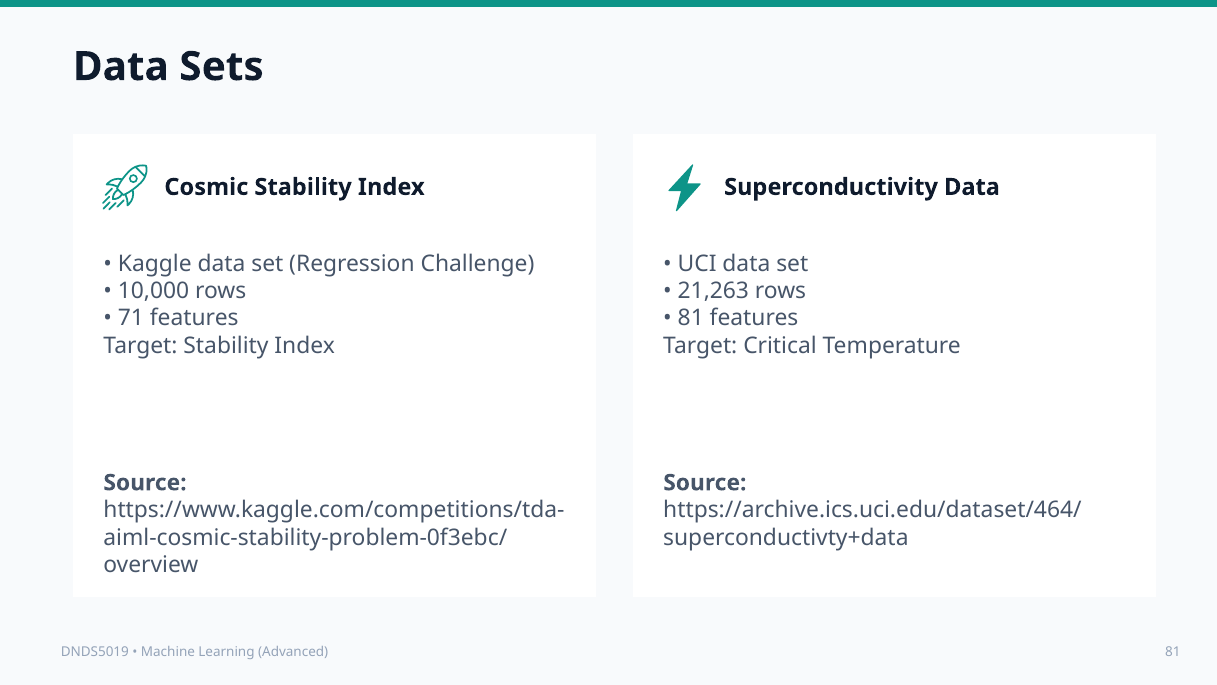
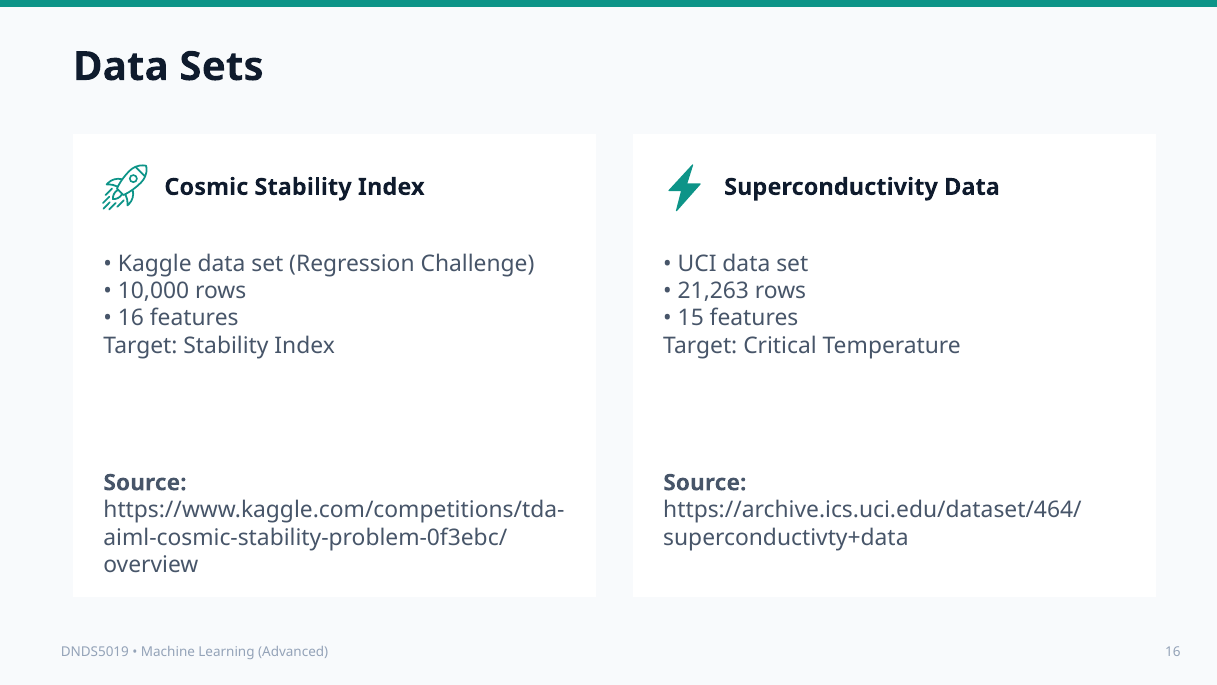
71 at (131, 318): 71 -> 16
81 at (691, 318): 81 -> 15
Advanced 81: 81 -> 16
